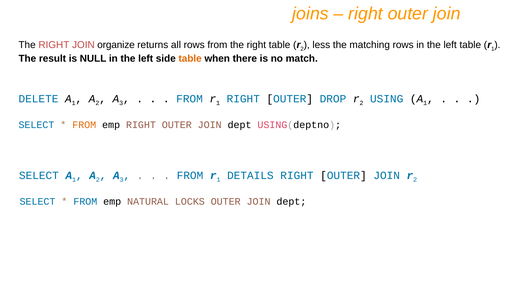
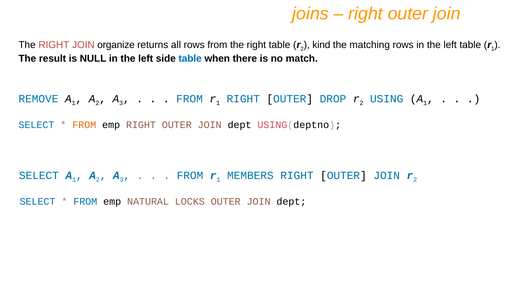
less: less -> kind
table at (190, 59) colour: orange -> blue
DELETE: DELETE -> REMOVE
DETAILS: DETAILS -> MEMBERS
